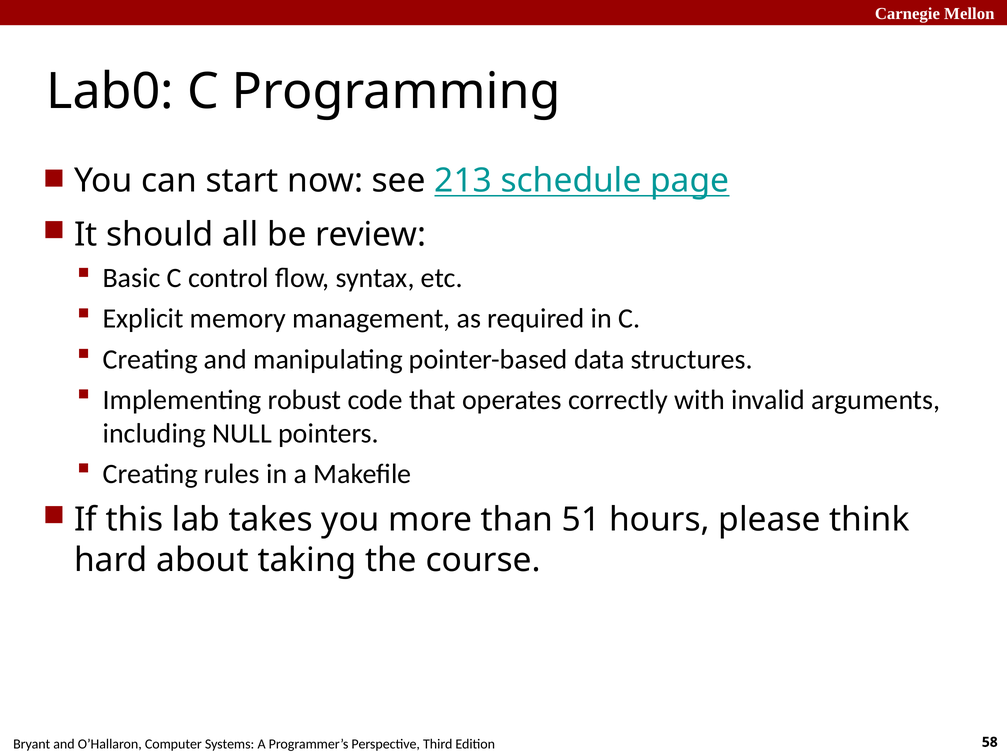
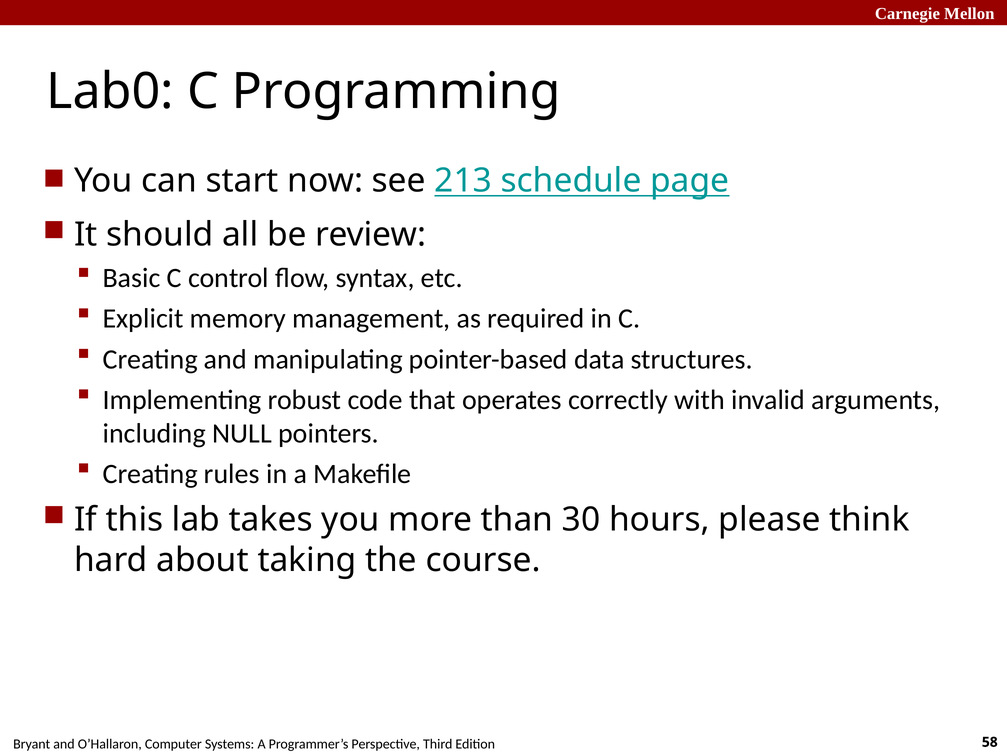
51: 51 -> 30
